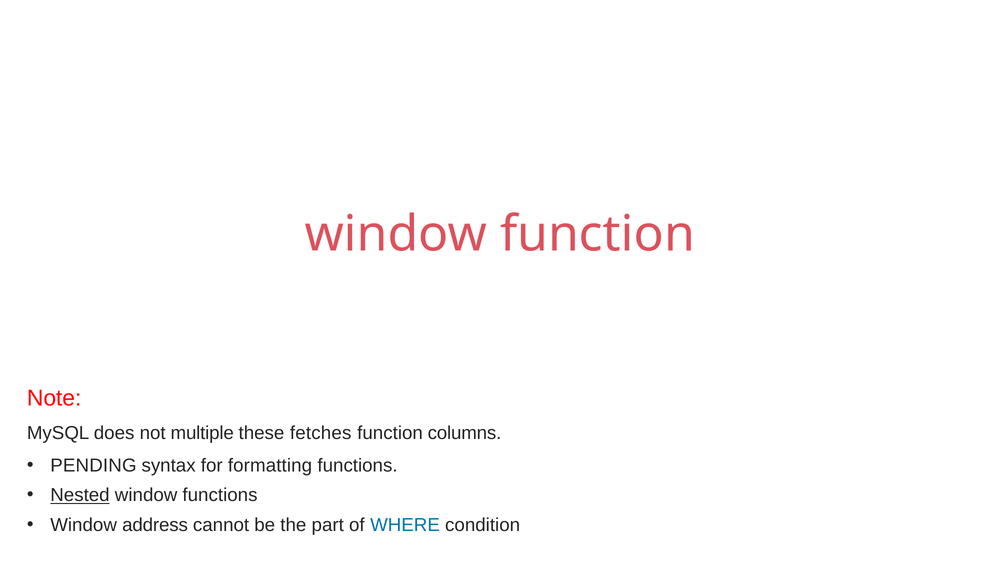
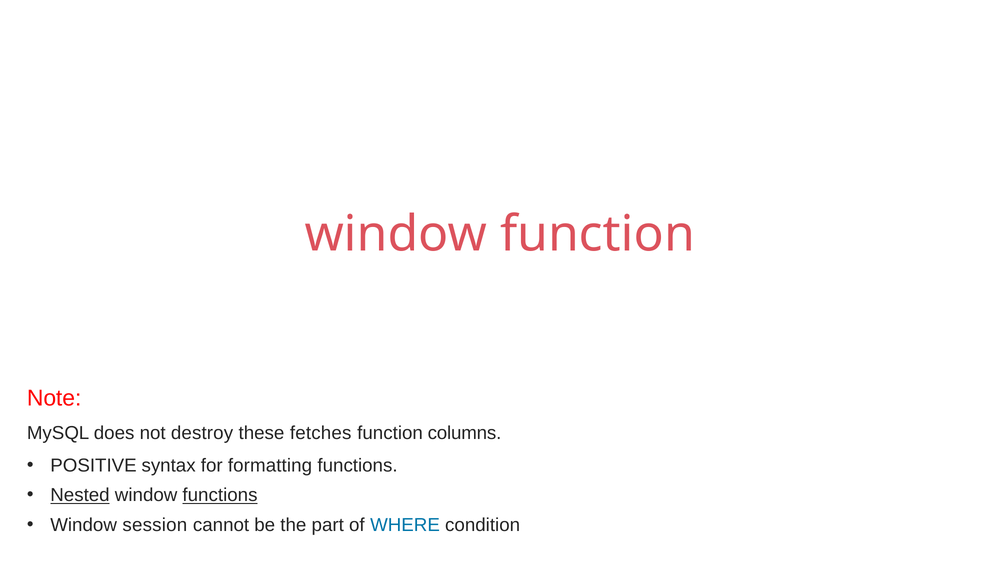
multiple: multiple -> destroy
PENDING: PENDING -> POSITIVE
functions at (220, 496) underline: none -> present
address: address -> session
